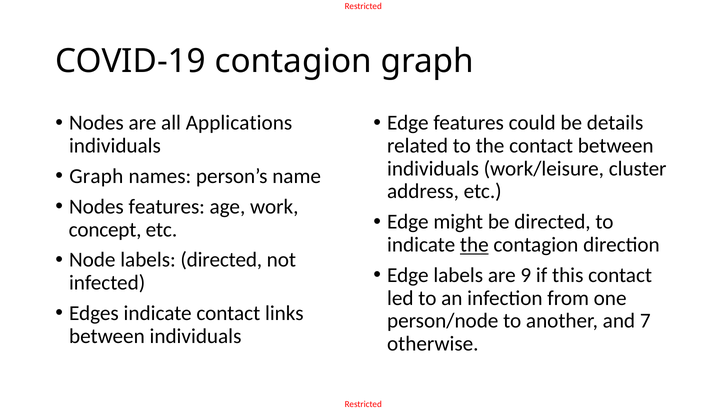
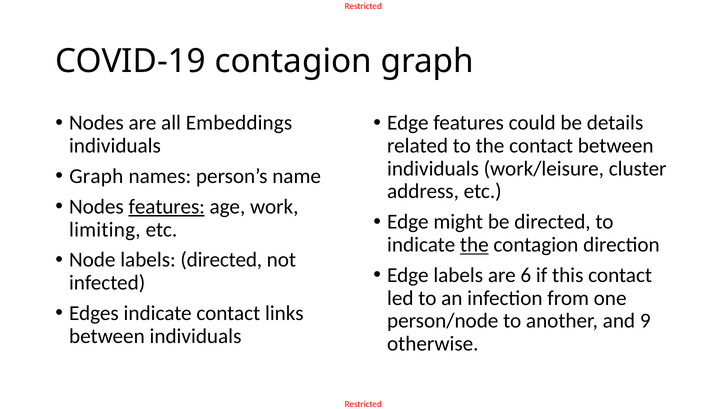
Applications: Applications -> Embeddings
features at (167, 207) underline: none -> present
concept: concept -> limiting
9: 9 -> 6
7: 7 -> 9
